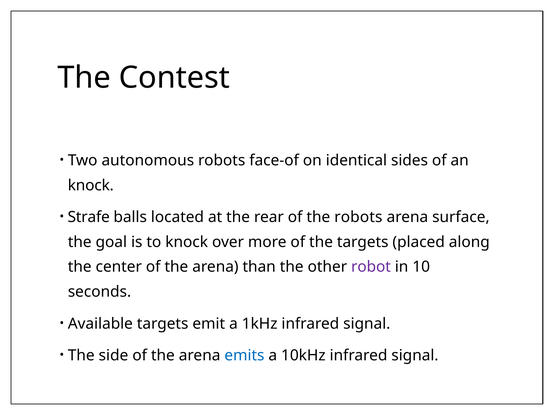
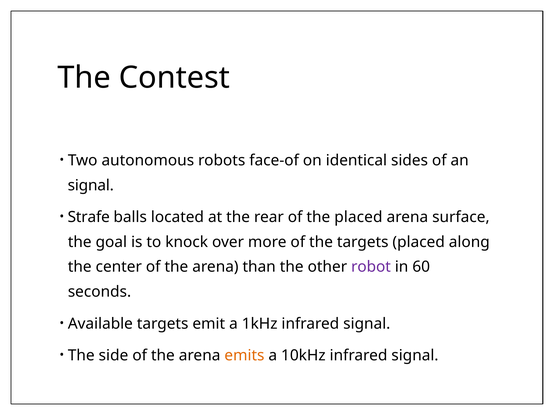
knock at (91, 186): knock -> signal
the robots: robots -> placed
10: 10 -> 60
emits colour: blue -> orange
